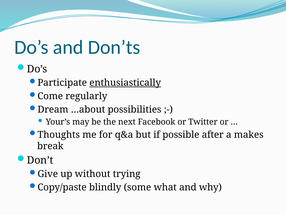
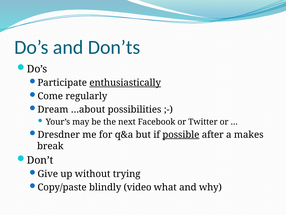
Thoughts: Thoughts -> Dresdner
possible underline: none -> present
some: some -> video
